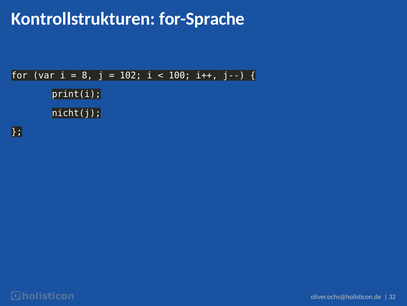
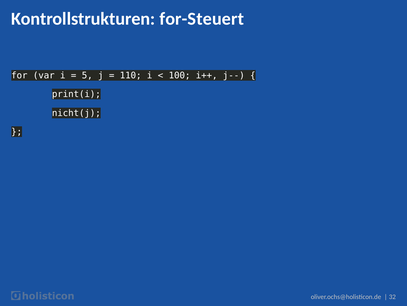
for-Sprache: for-Sprache -> for-Steuert
8: 8 -> 5
102: 102 -> 110
